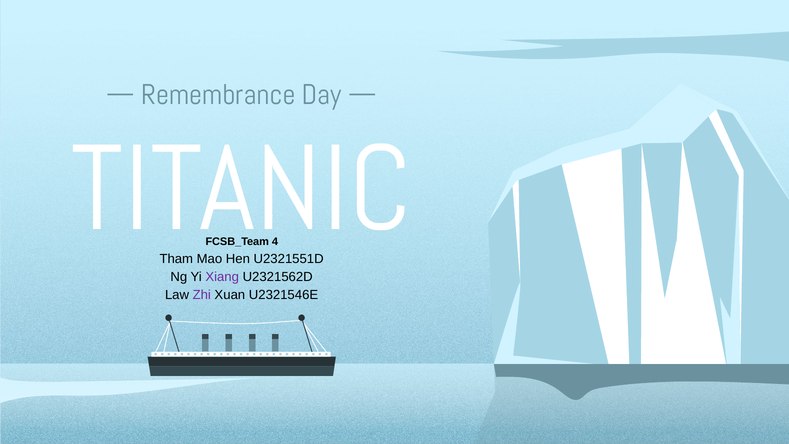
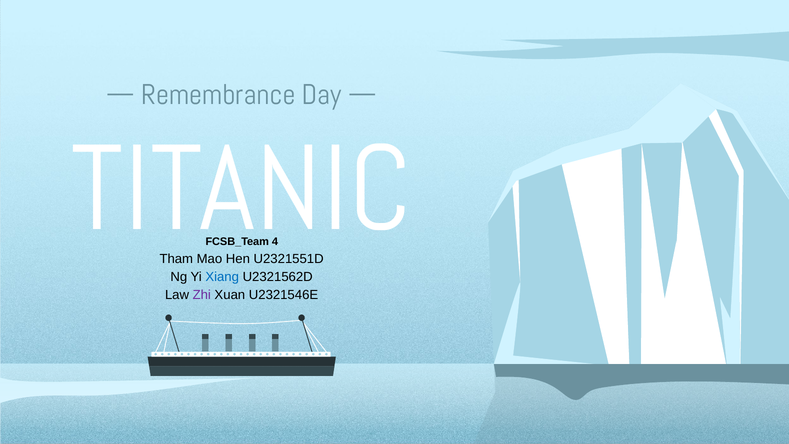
Xiang colour: purple -> blue
